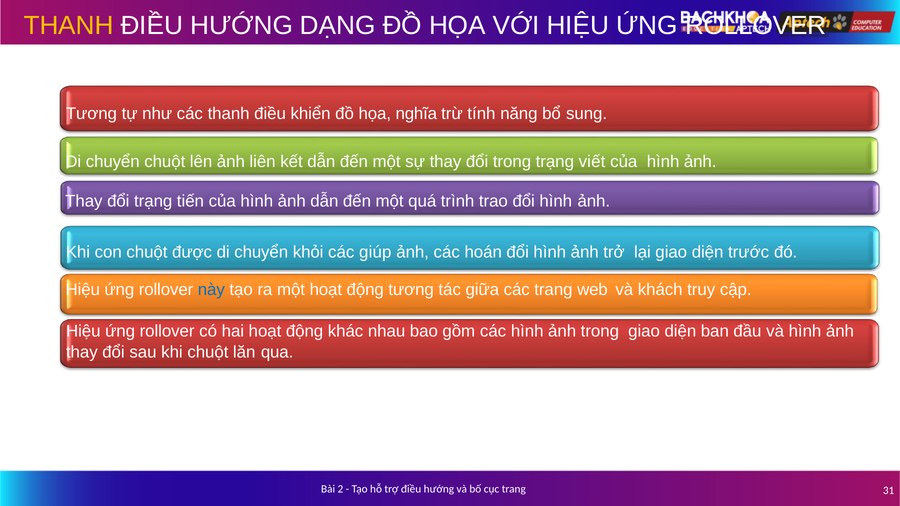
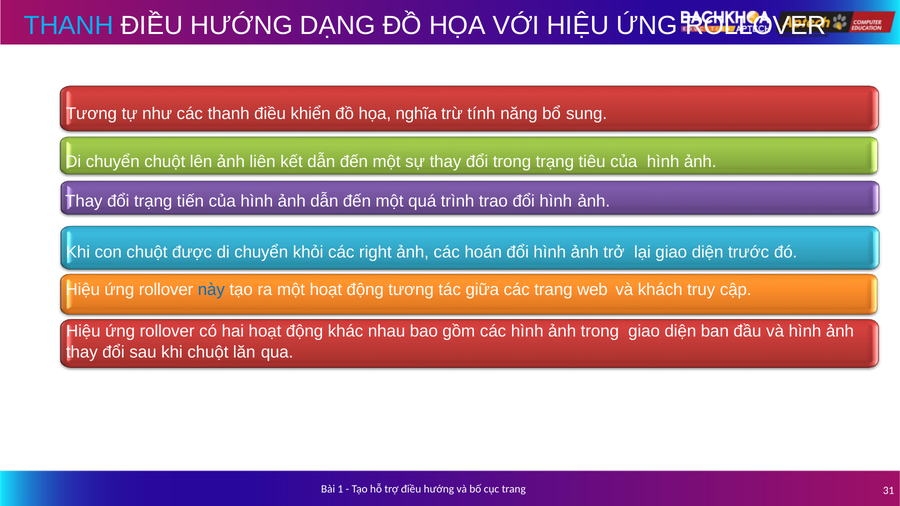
THANH at (69, 25) colour: yellow -> light blue
viết: viết -> tiêu
giúp: giúp -> right
2: 2 -> 1
